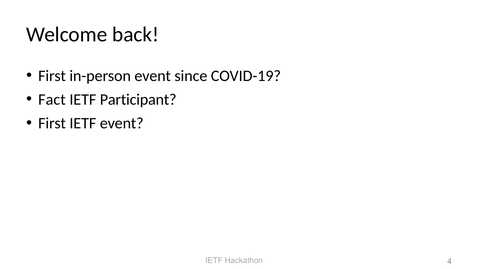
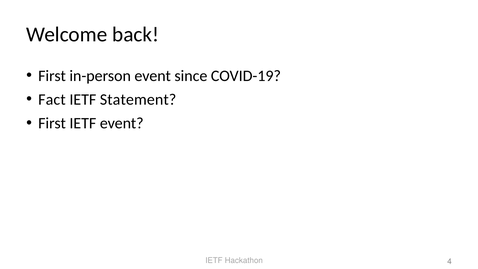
Participant: Participant -> Statement
